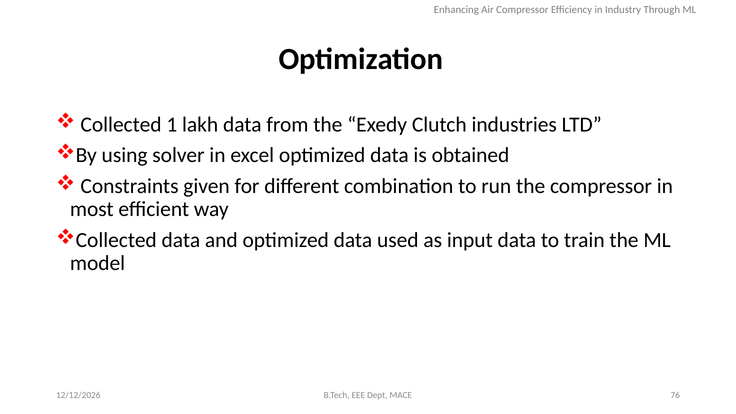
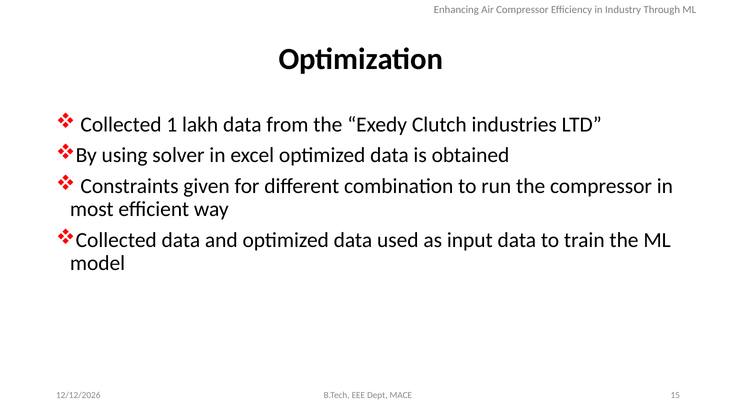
76: 76 -> 15
